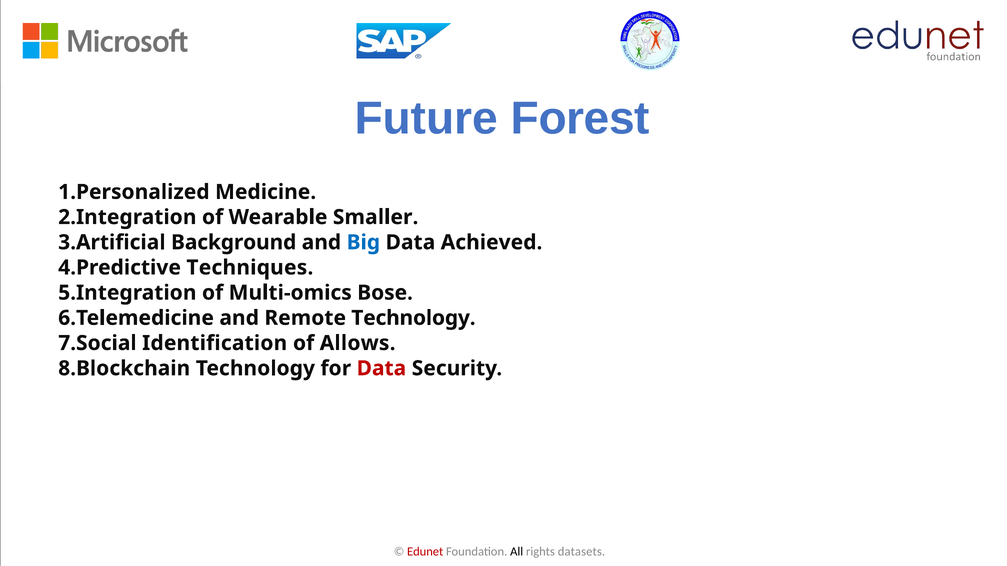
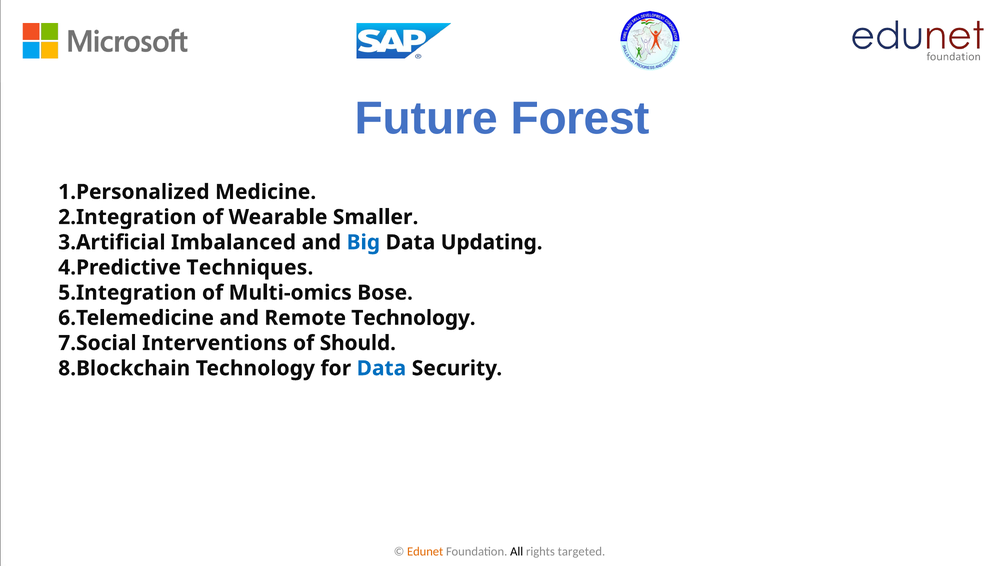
Background: Background -> Imbalanced
Achieved: Achieved -> Updating
Identification: Identification -> Interventions
Allows: Allows -> Should
Data at (381, 369) colour: red -> blue
Edunet colour: red -> orange
datasets: datasets -> targeted
